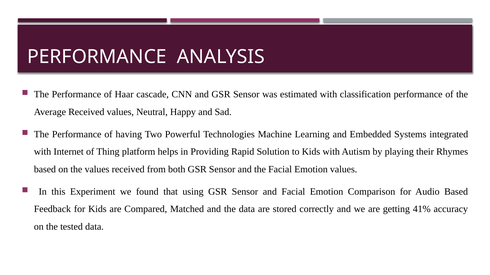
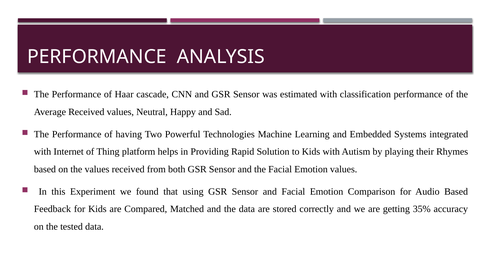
41%: 41% -> 35%
